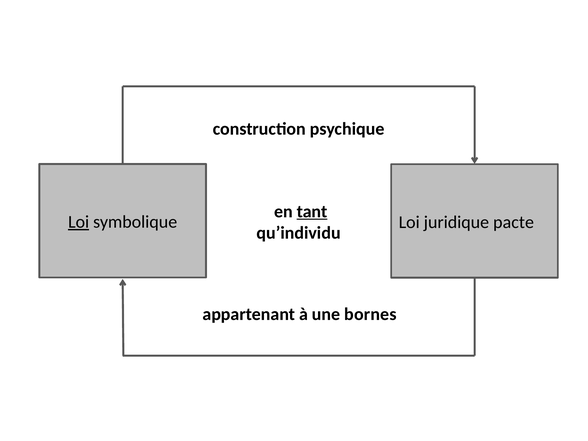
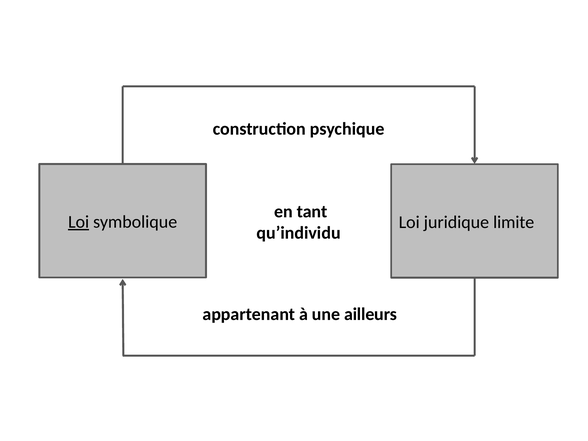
tant underline: present -> none
pacte: pacte -> limite
bornes: bornes -> ailleurs
